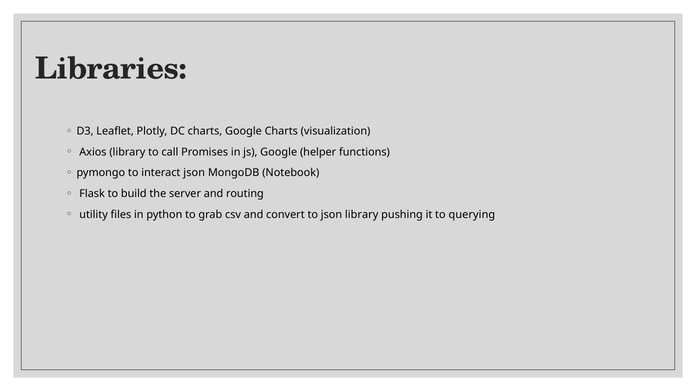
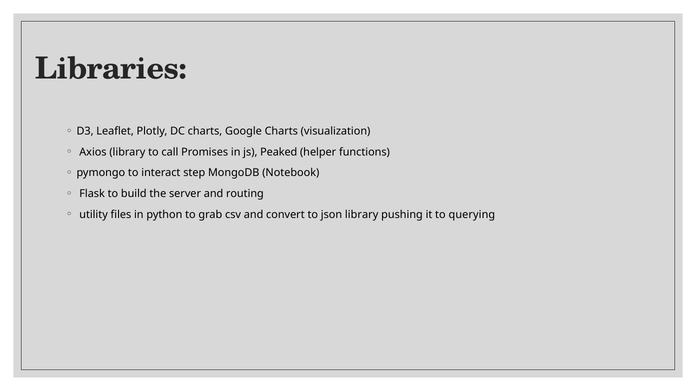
js Google: Google -> Peaked
interact json: json -> step
